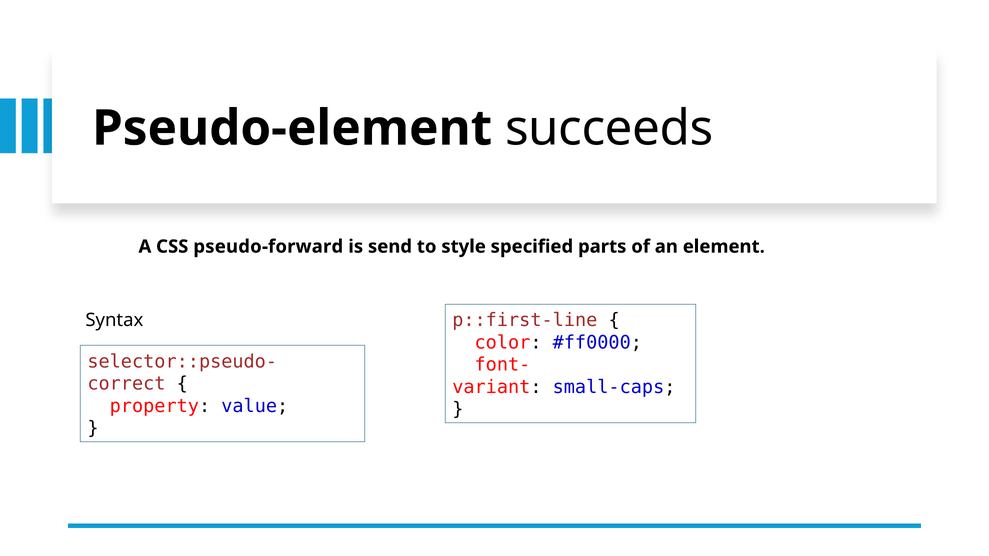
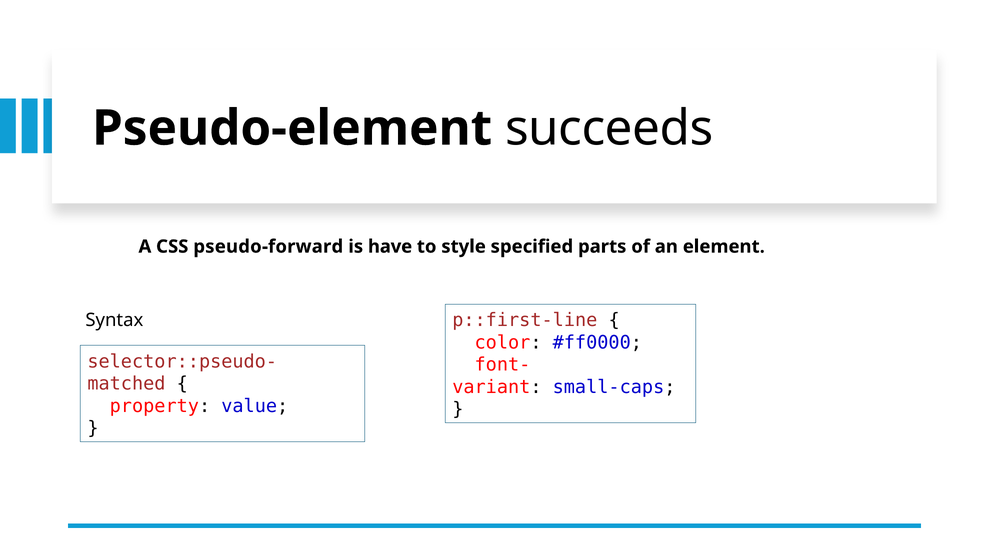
send: send -> have
correct: correct -> matched
